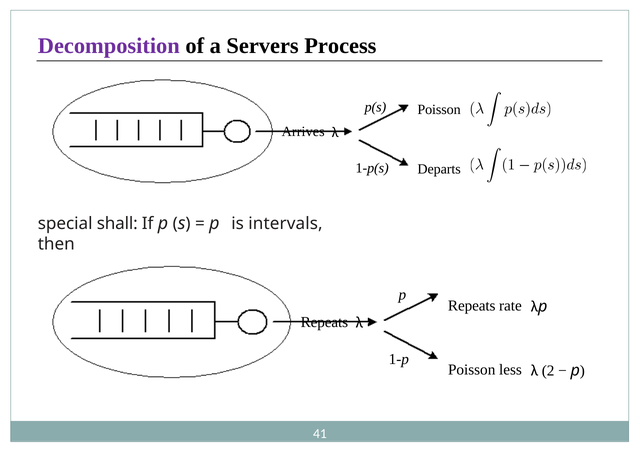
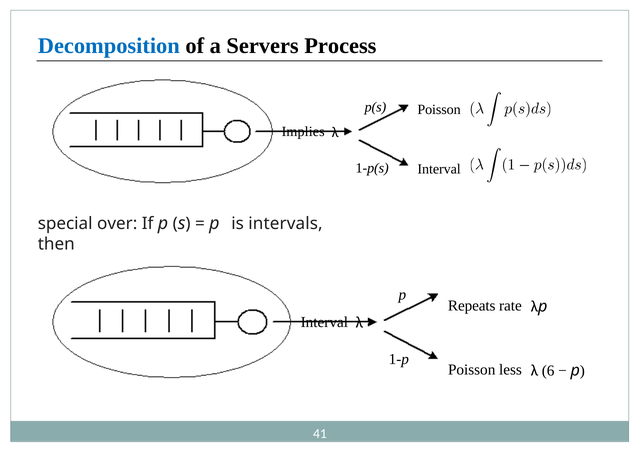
Decomposition colour: purple -> blue
Arrives: Arrives -> Implies
Departs at (439, 170): Departs -> Interval
shall: shall -> over
Repeats at (324, 323): Repeats -> Interval
2: 2 -> 6
